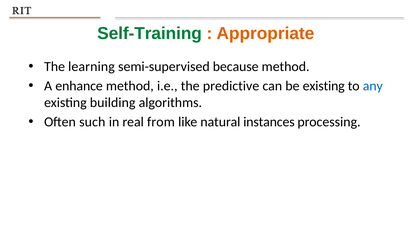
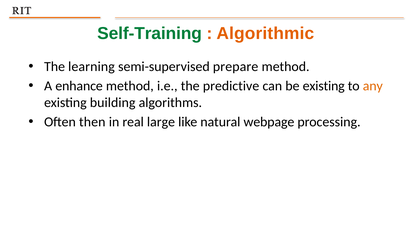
Appropriate: Appropriate -> Algorithmic
because: because -> prepare
any colour: blue -> orange
such: such -> then
from: from -> large
instances: instances -> webpage
